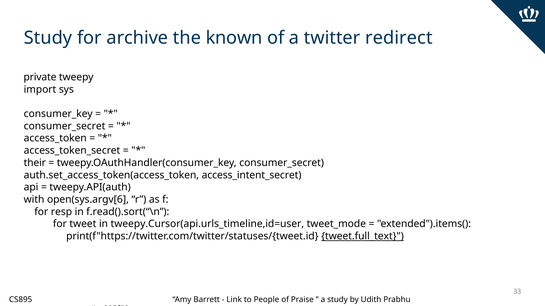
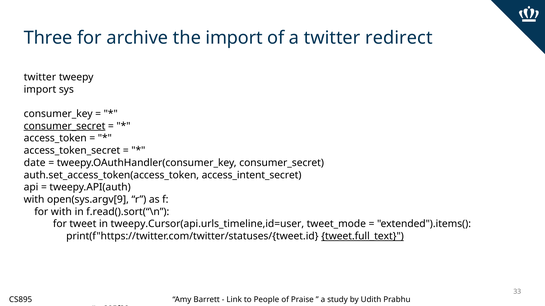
Study at (48, 38): Study -> Three
the known: known -> import
private at (40, 77): private -> twitter
consumer_secret at (65, 126) underline: none -> present
their: their -> date
open(sys.argv[6: open(sys.argv[6 -> open(sys.argv[9
for resp: resp -> with
